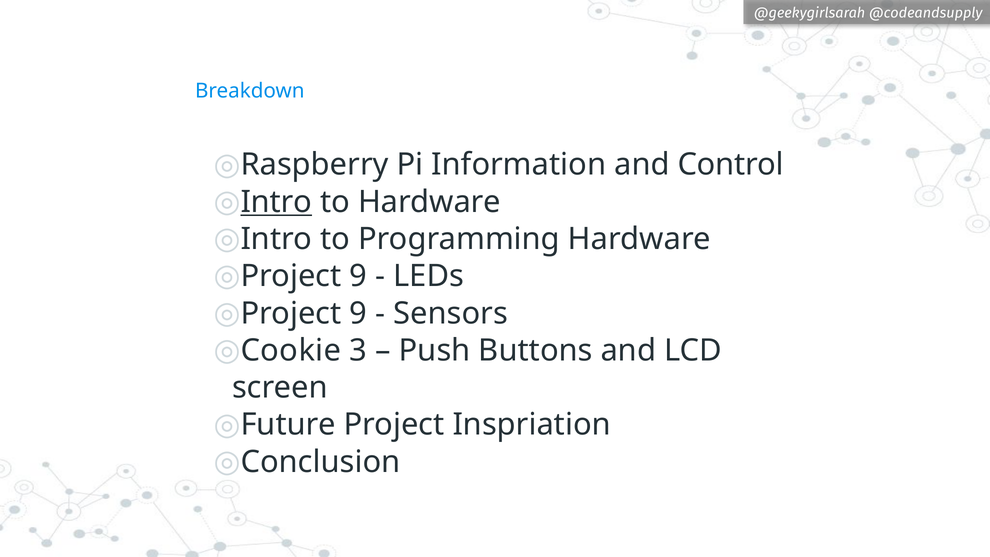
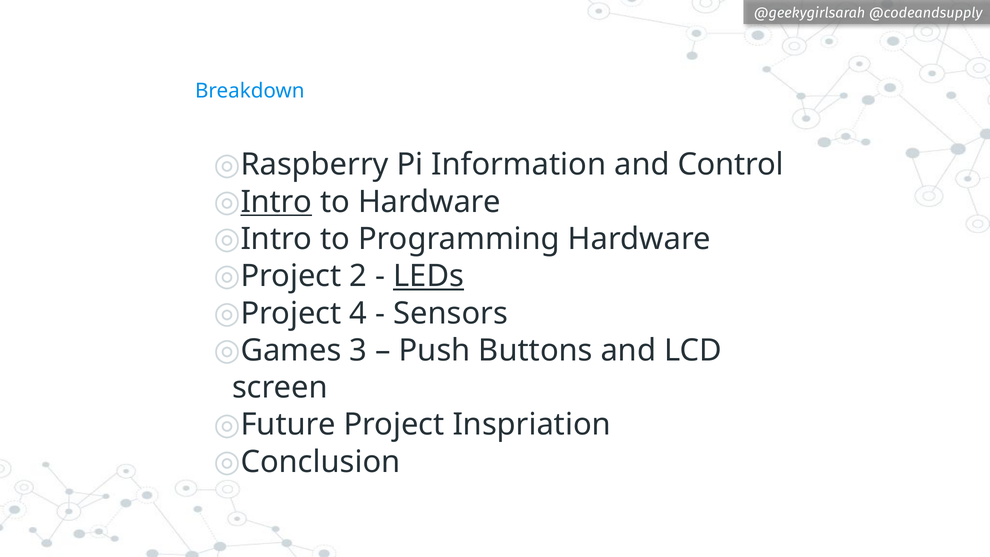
9 at (358, 276): 9 -> 2
LEDs underline: none -> present
9 at (358, 313): 9 -> 4
Cookie: Cookie -> Games
